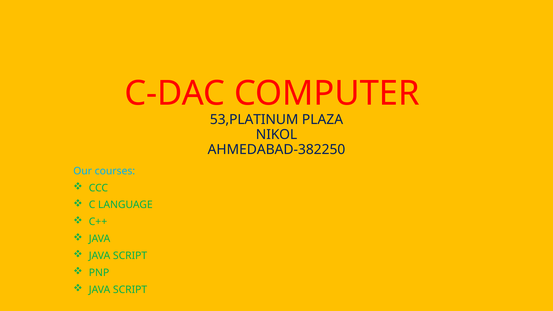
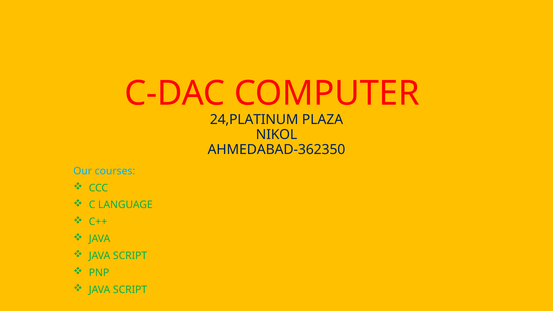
53,PLATINUM: 53,PLATINUM -> 24,PLATINUM
AHMEDABAD-382250: AHMEDABAD-382250 -> AHMEDABAD-362350
